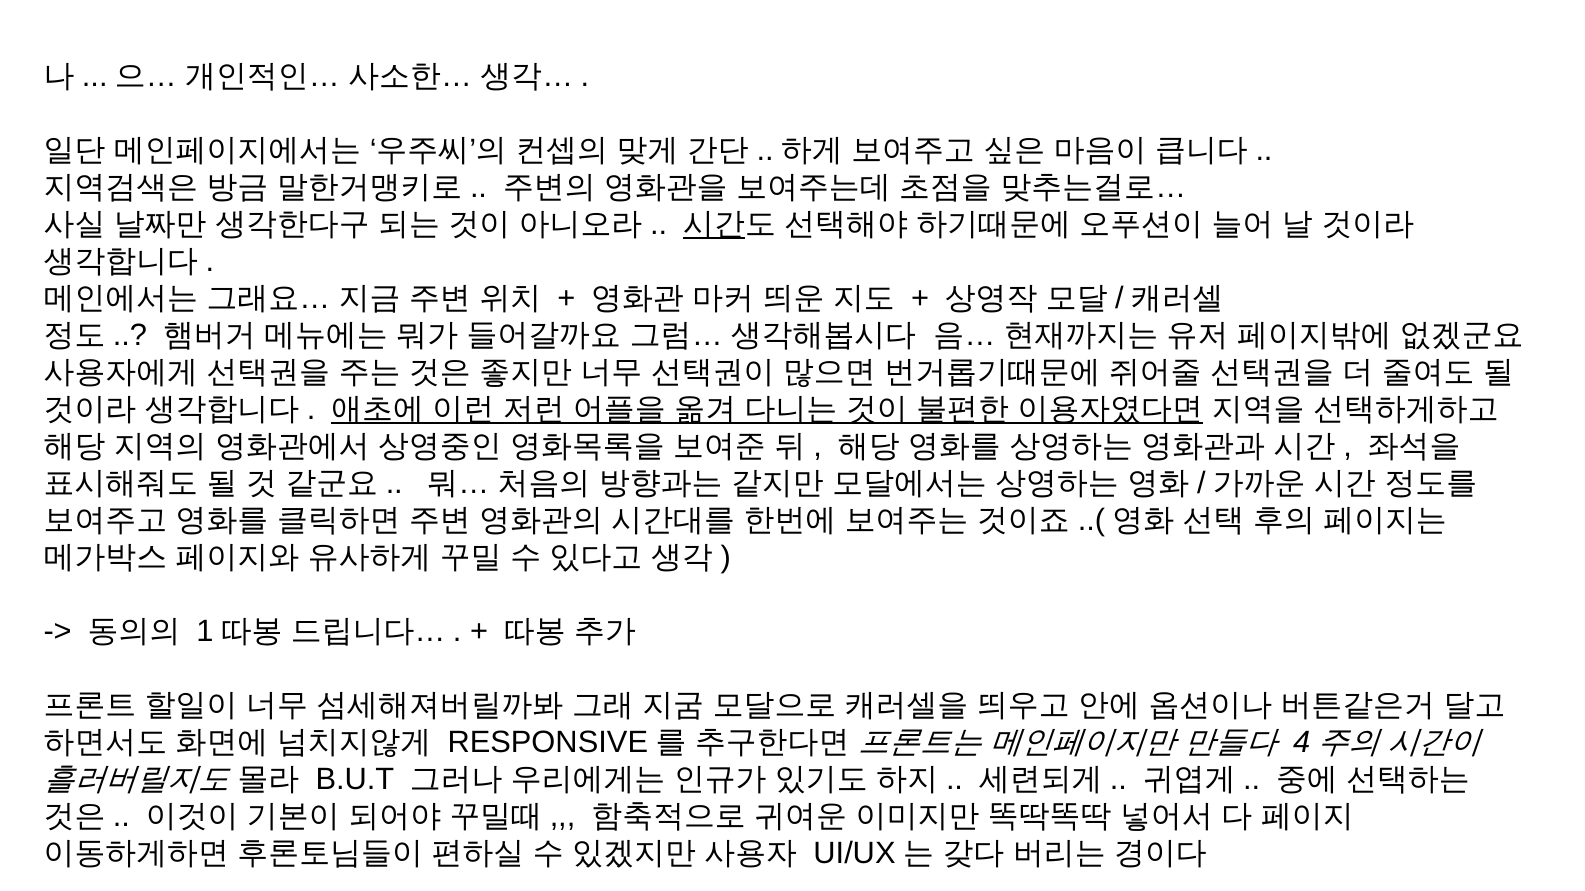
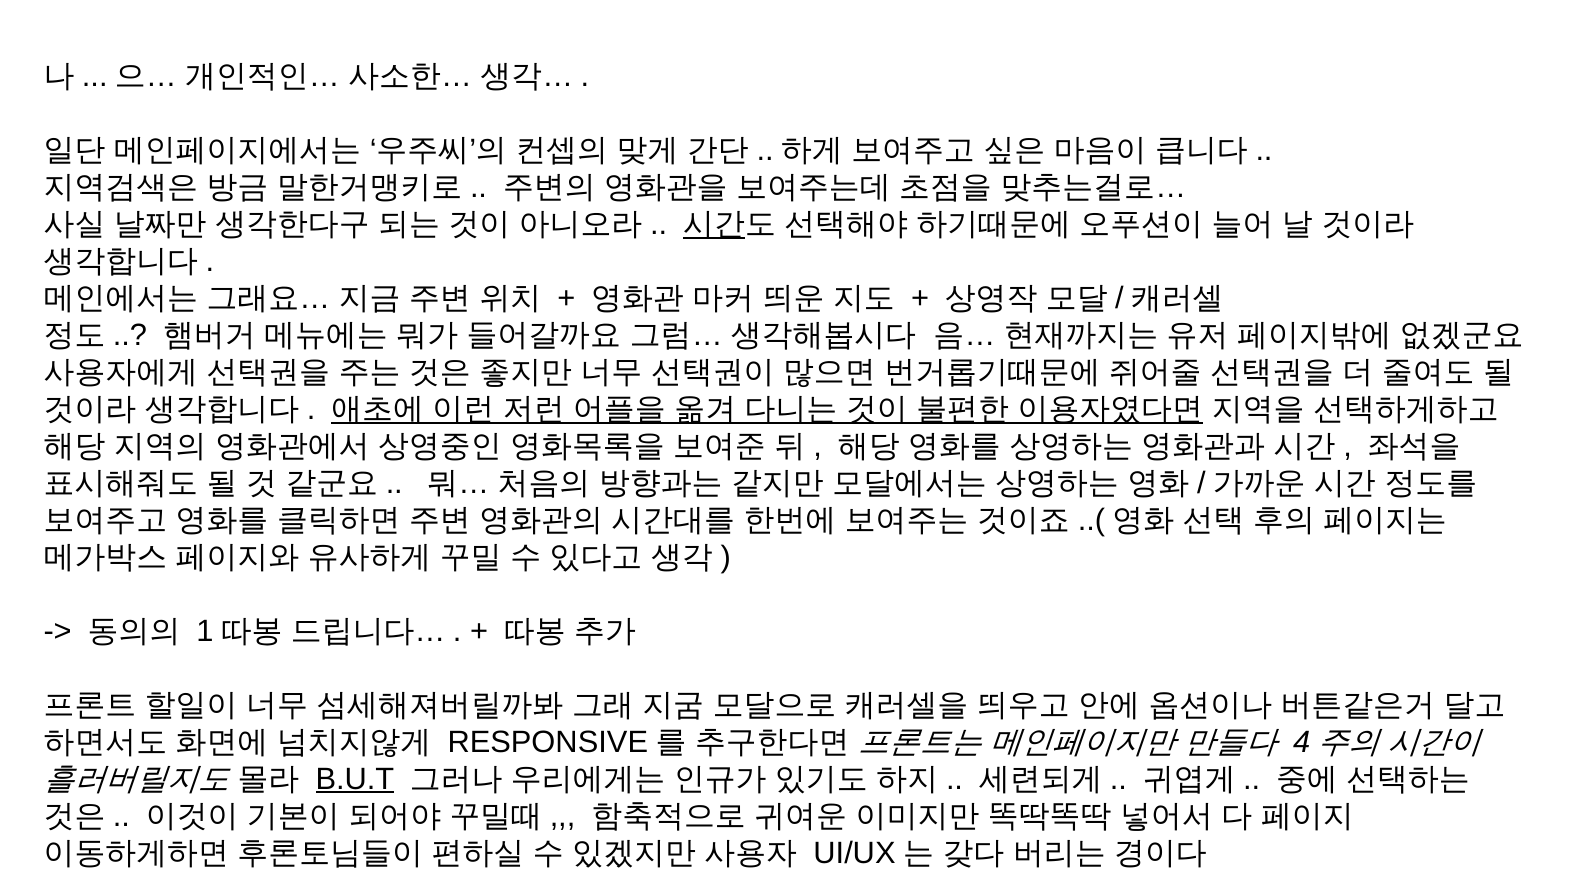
B.U.T underline: none -> present
